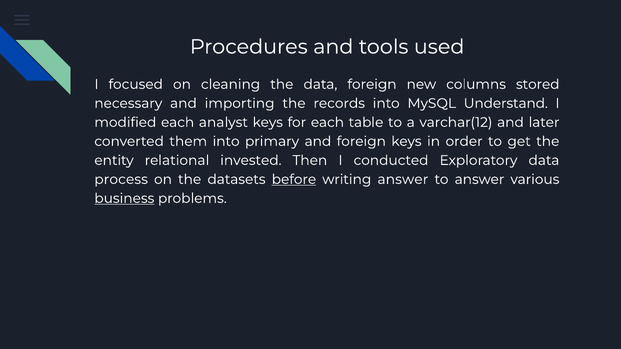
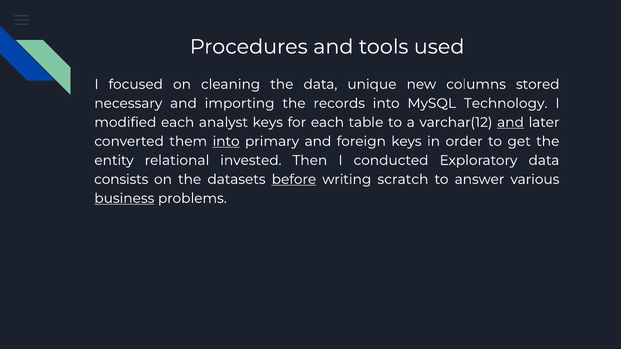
data foreign: foreign -> unique
Understand: Understand -> Technology
and at (510, 122) underline: none -> present
into at (226, 141) underline: none -> present
process: process -> consists
writing answer: answer -> scratch
